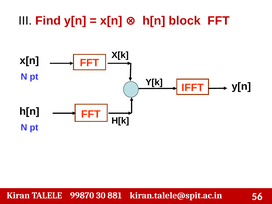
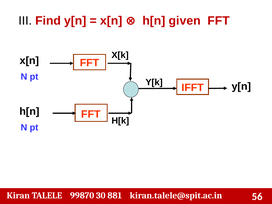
block: block -> given
